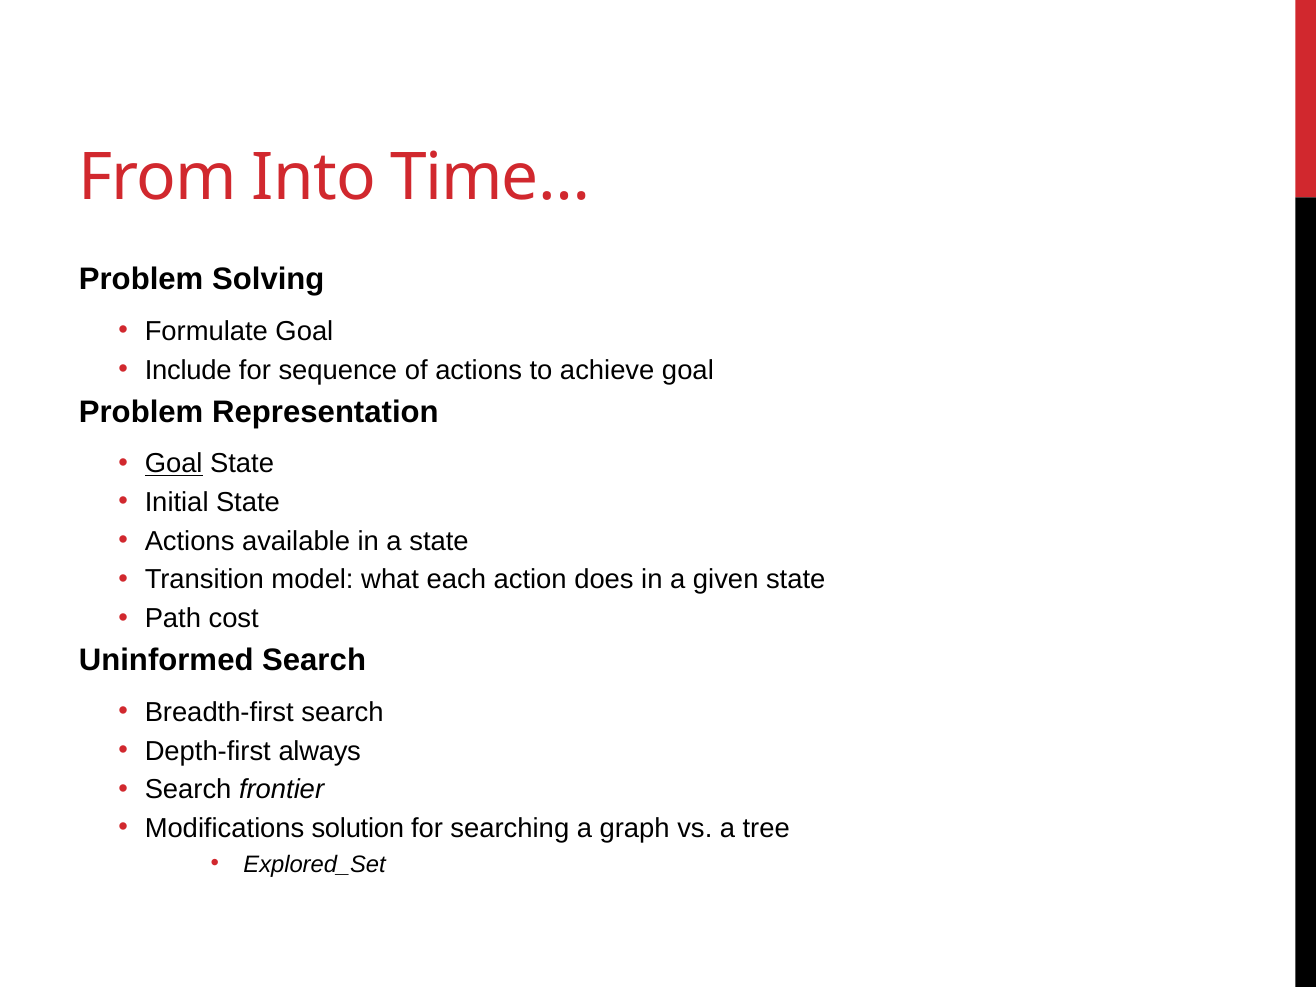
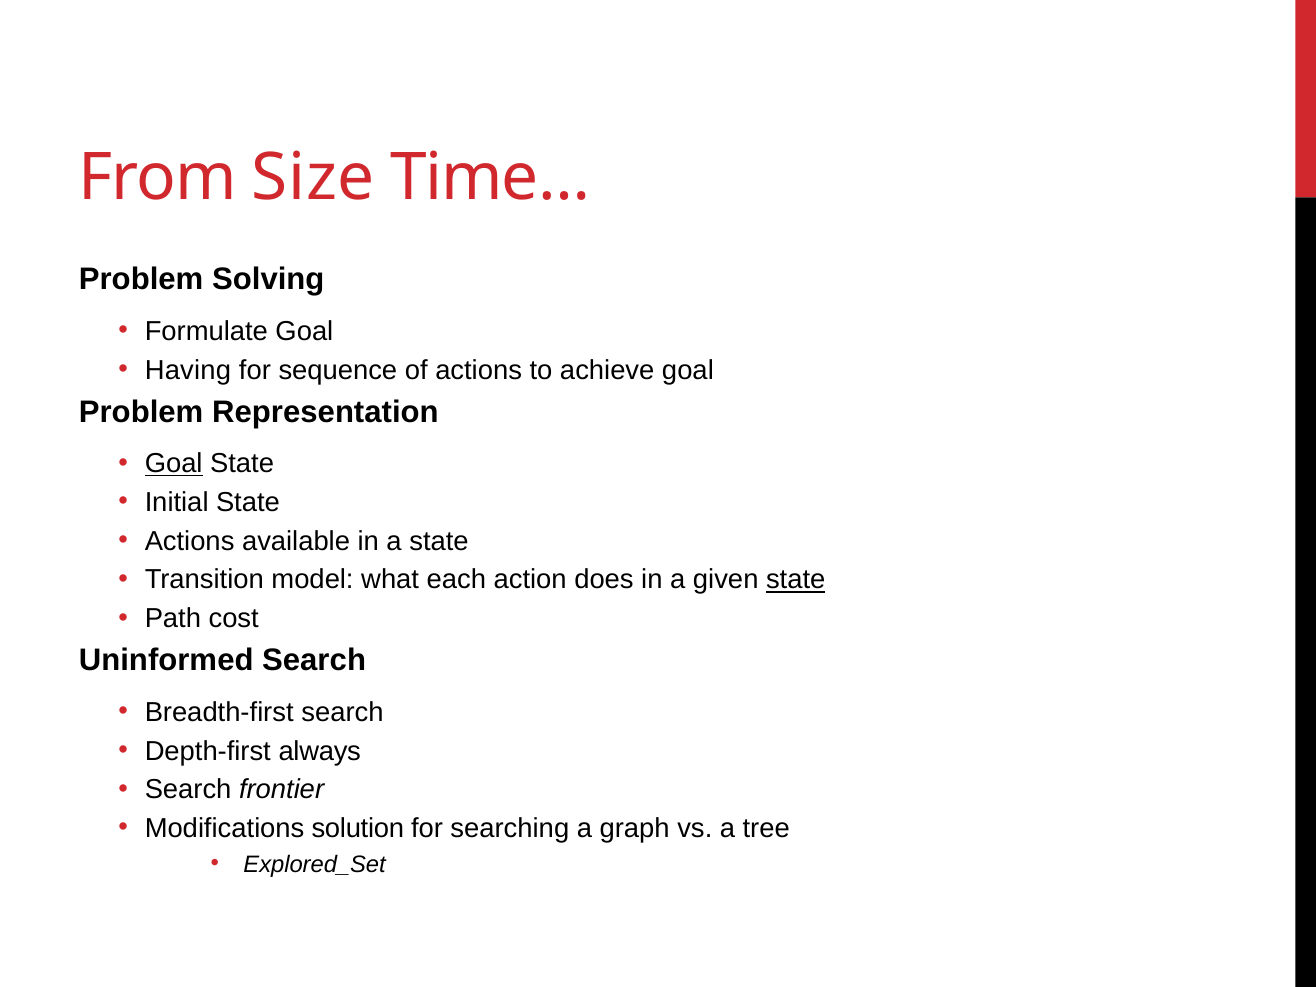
Into: Into -> Size
Include: Include -> Having
state at (796, 580) underline: none -> present
